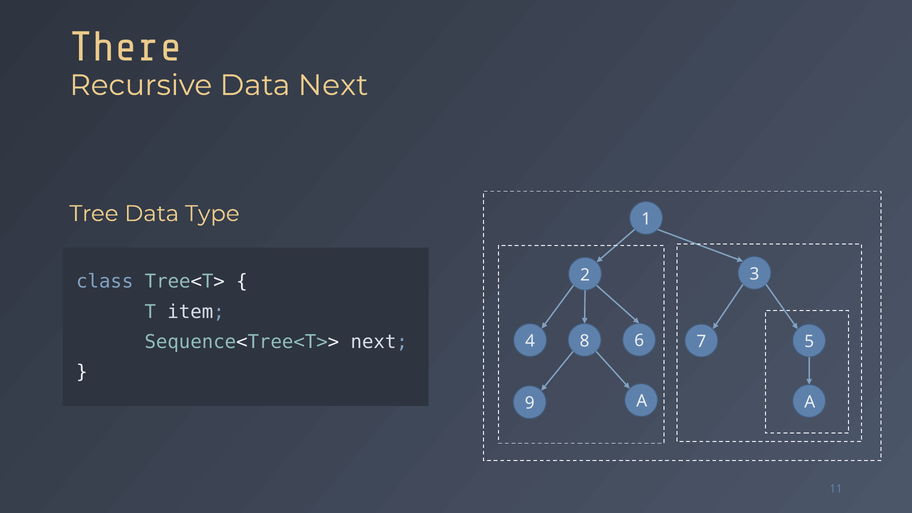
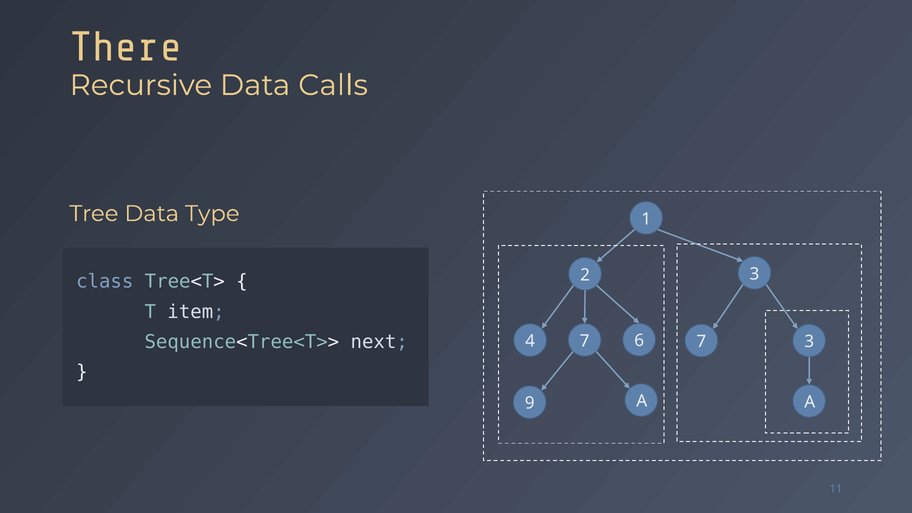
Data Next: Next -> Calls
4 8: 8 -> 7
7 5: 5 -> 3
